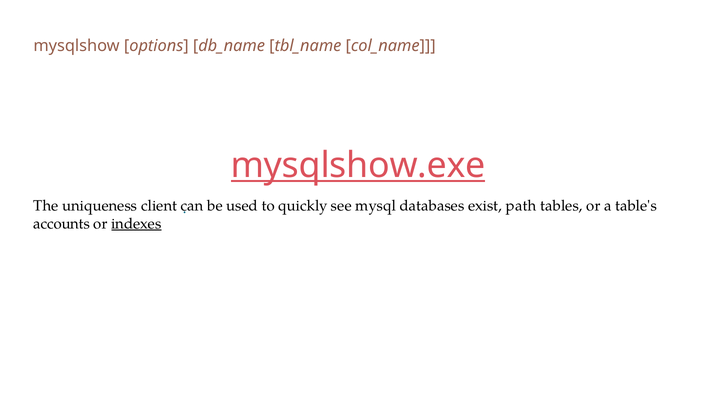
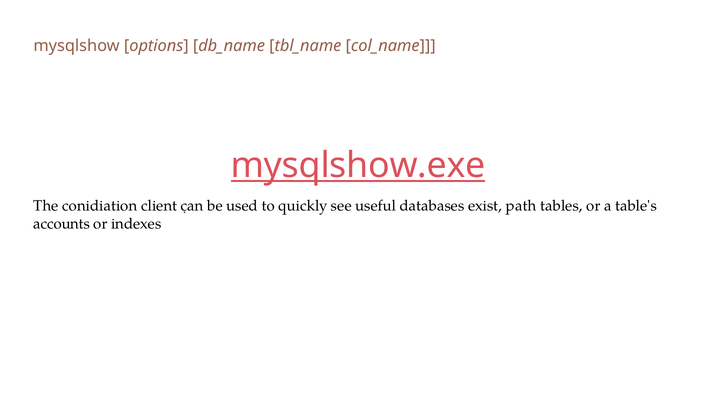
uniqueness: uniqueness -> conidiation
mysql: mysql -> useful
indexes underline: present -> none
